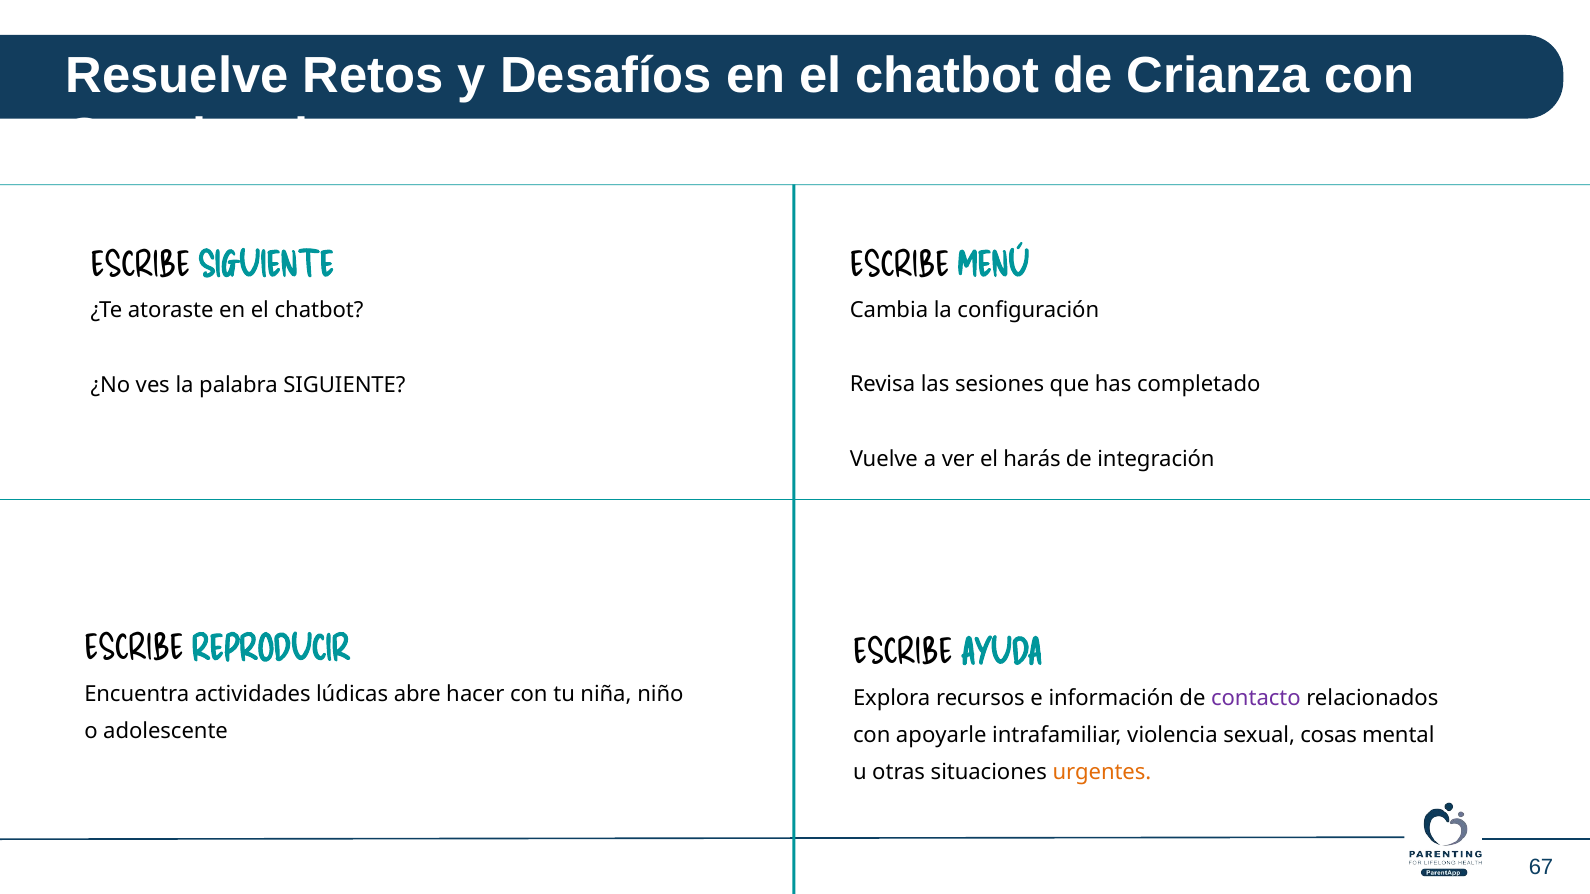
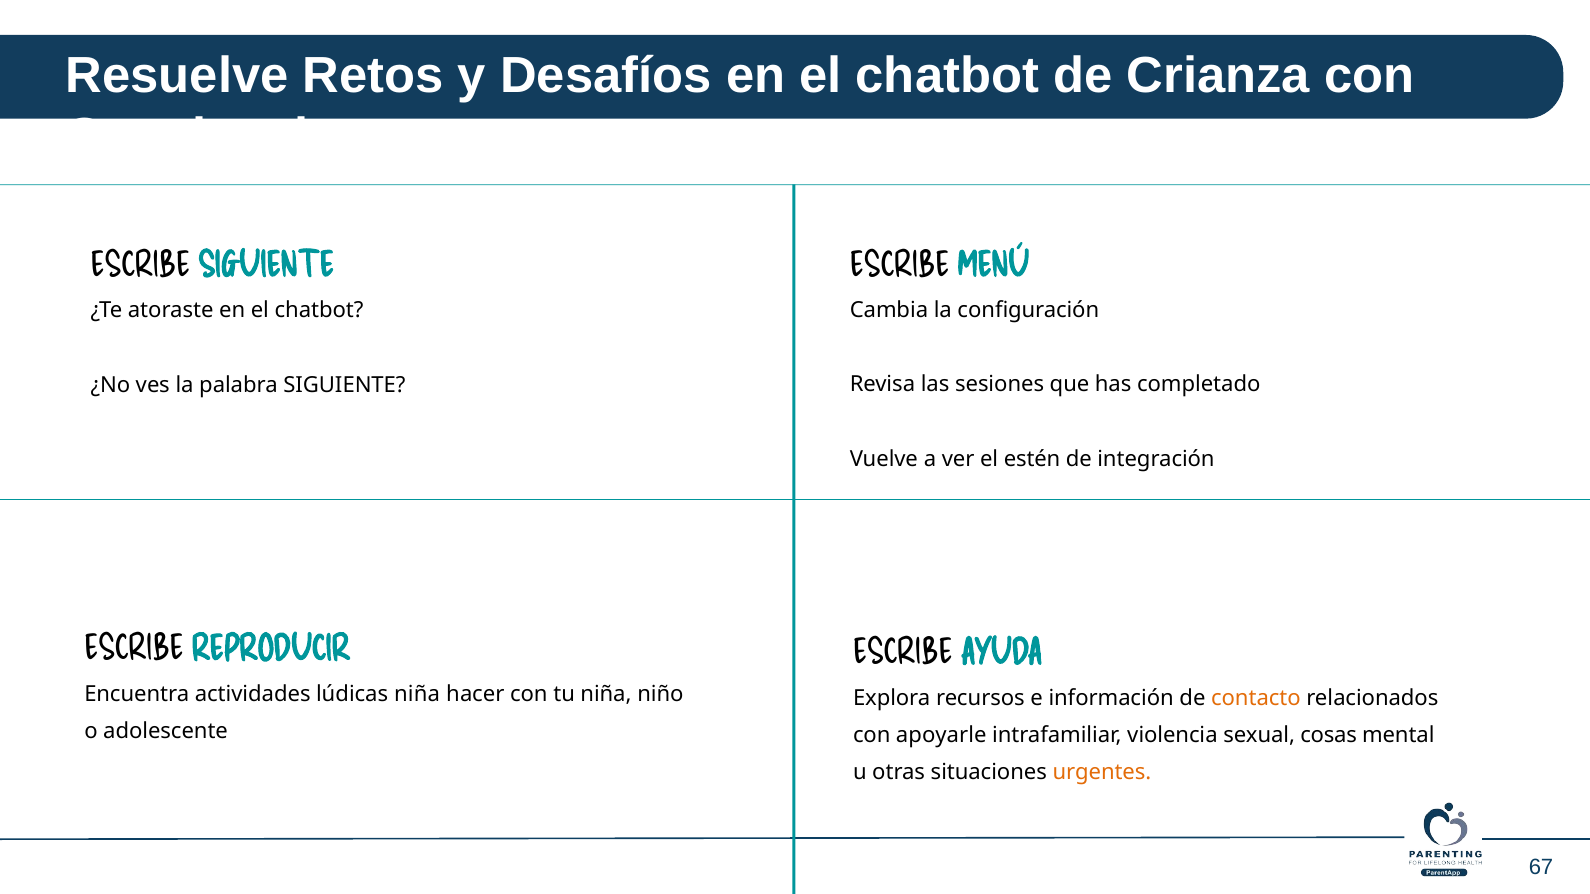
harás: harás -> estén
lúdicas abre: abre -> niña
contacto colour: purple -> orange
